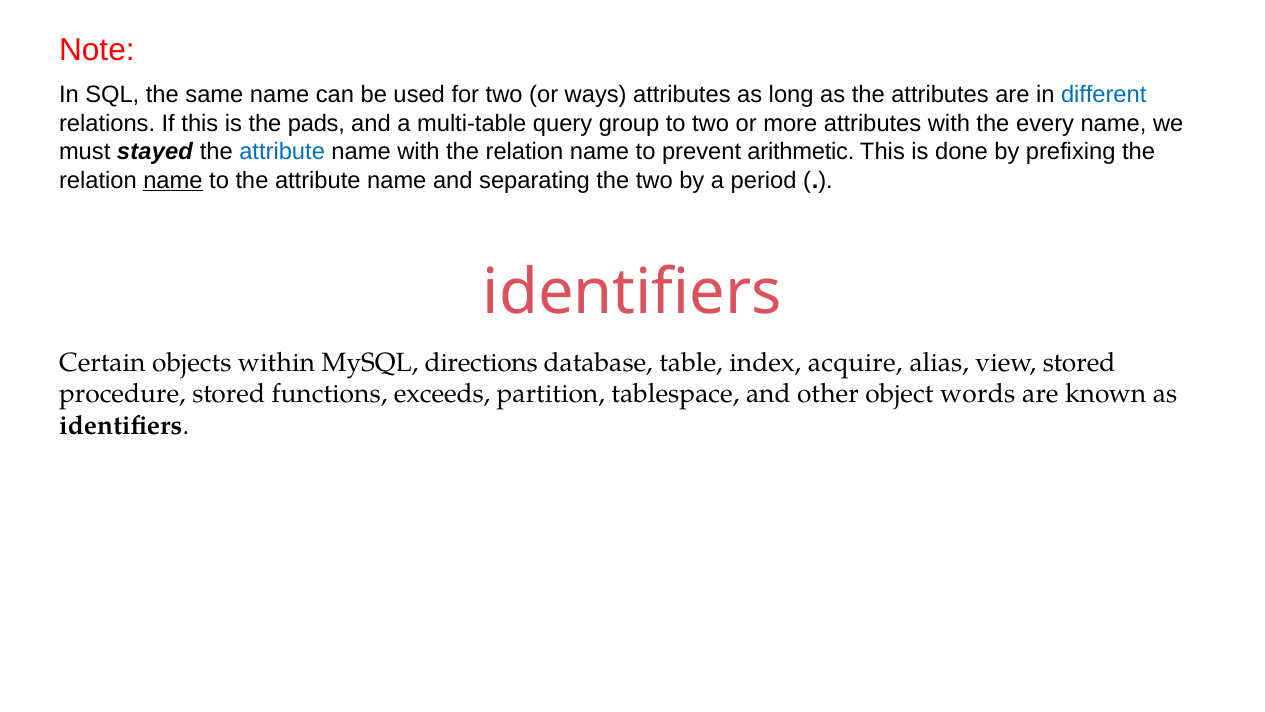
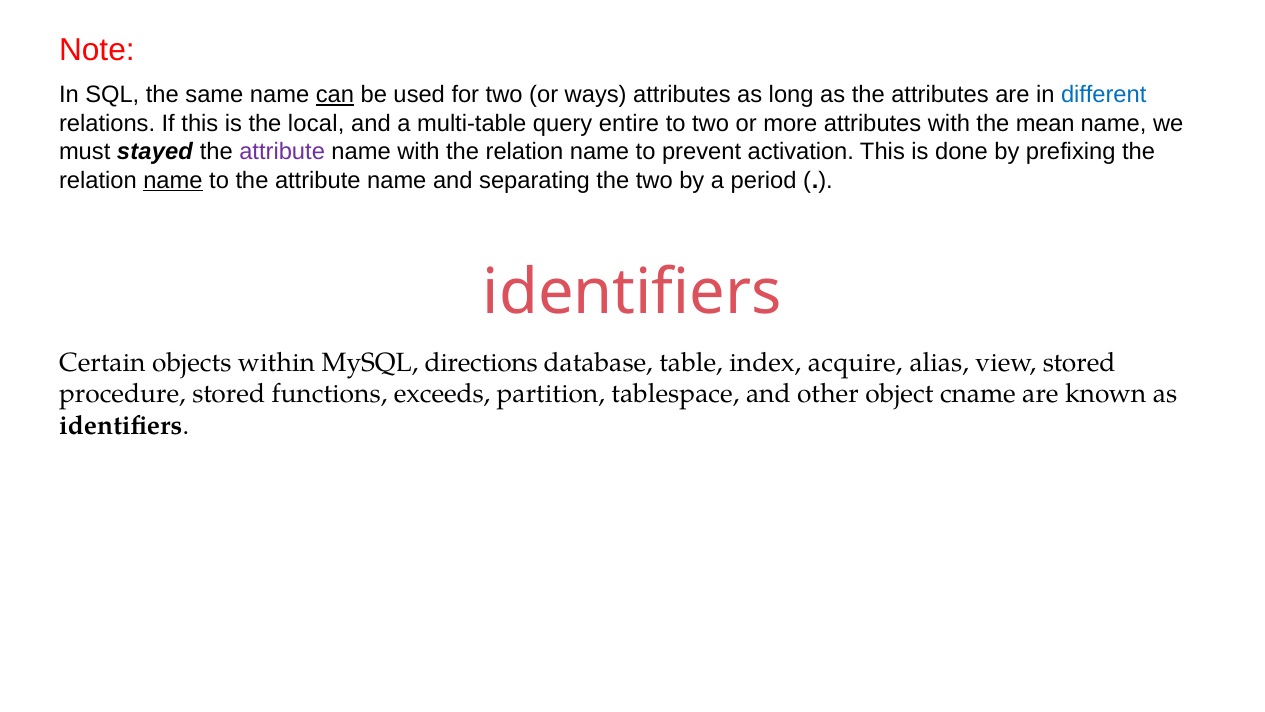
can underline: none -> present
pads: pads -> local
group: group -> entire
every: every -> mean
attribute at (282, 152) colour: blue -> purple
arithmetic: arithmetic -> activation
words: words -> cname
